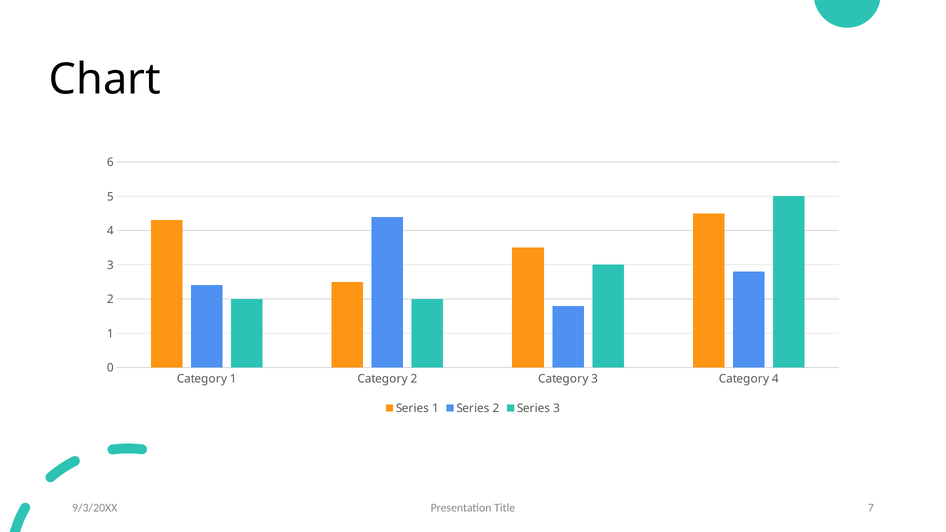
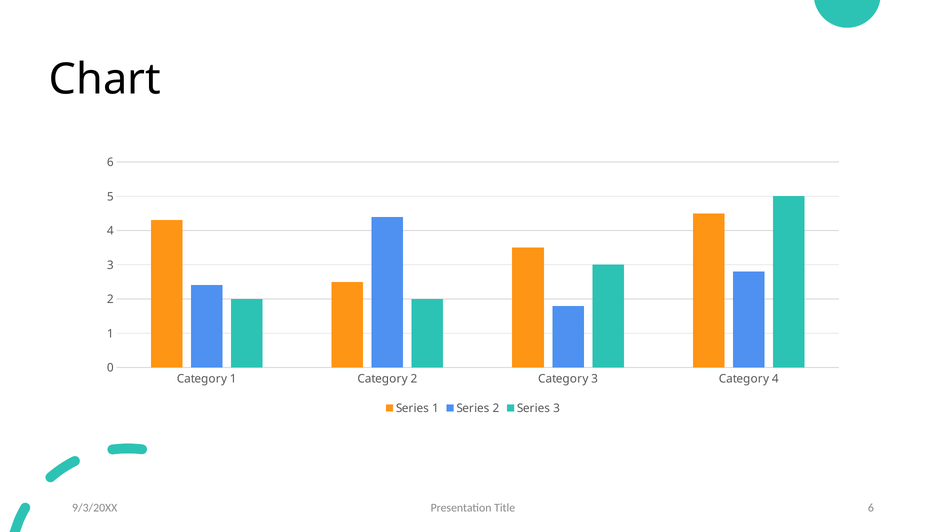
Title 7: 7 -> 6
